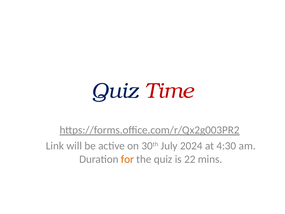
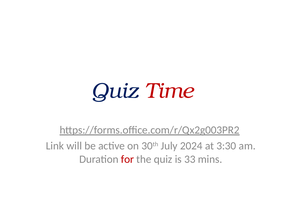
4:30: 4:30 -> 3:30
for colour: orange -> red
22: 22 -> 33
